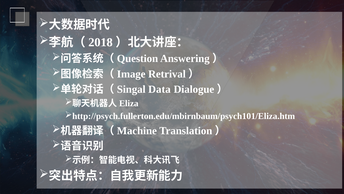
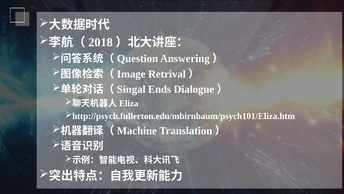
Data: Data -> Ends
